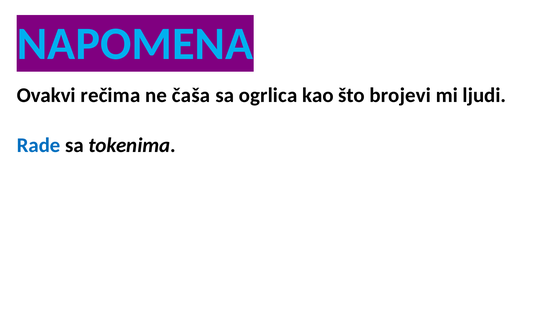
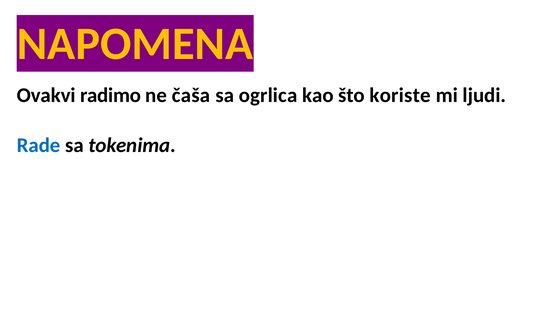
NAPOMENA colour: light blue -> yellow
rečima: rečima -> radimo
brojevi: brojevi -> koriste
